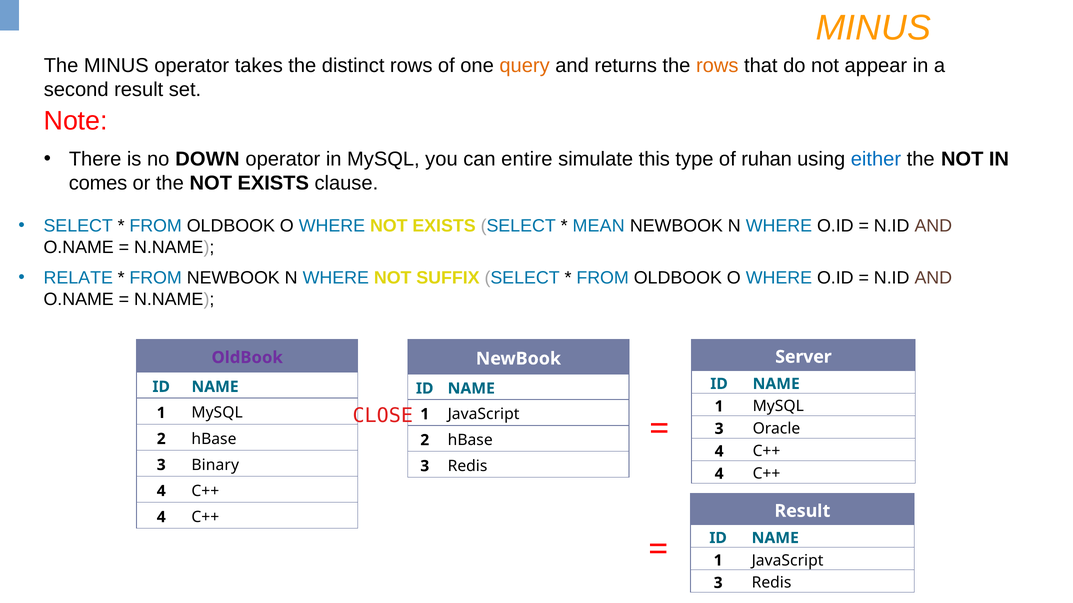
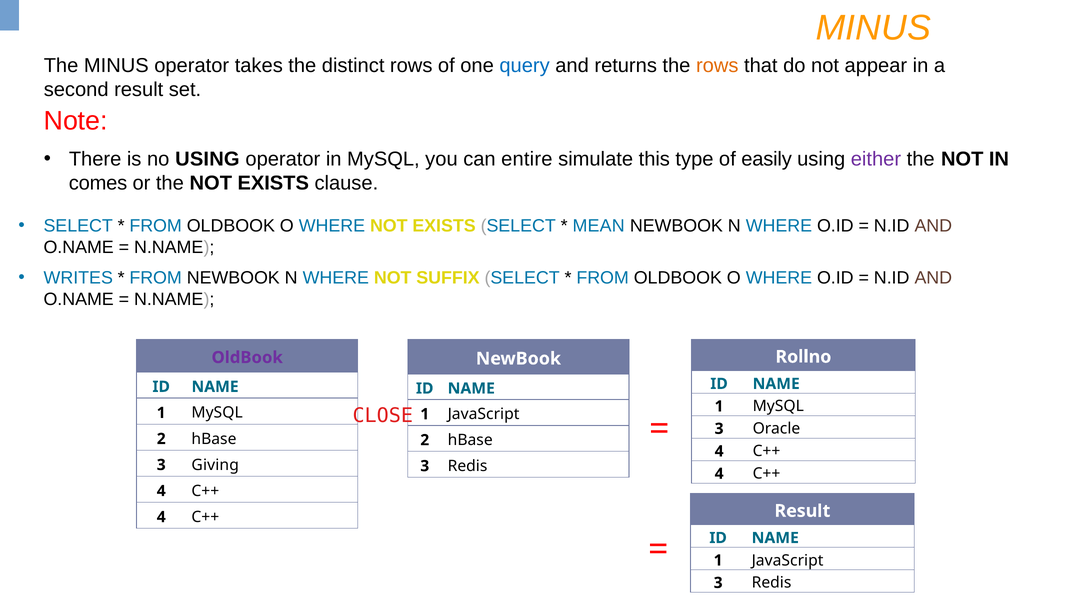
query colour: orange -> blue
no DOWN: DOWN -> USING
ruhan: ruhan -> easily
either colour: blue -> purple
RELATE: RELATE -> WRITES
Server: Server -> Rollno
Binary: Binary -> Giving
